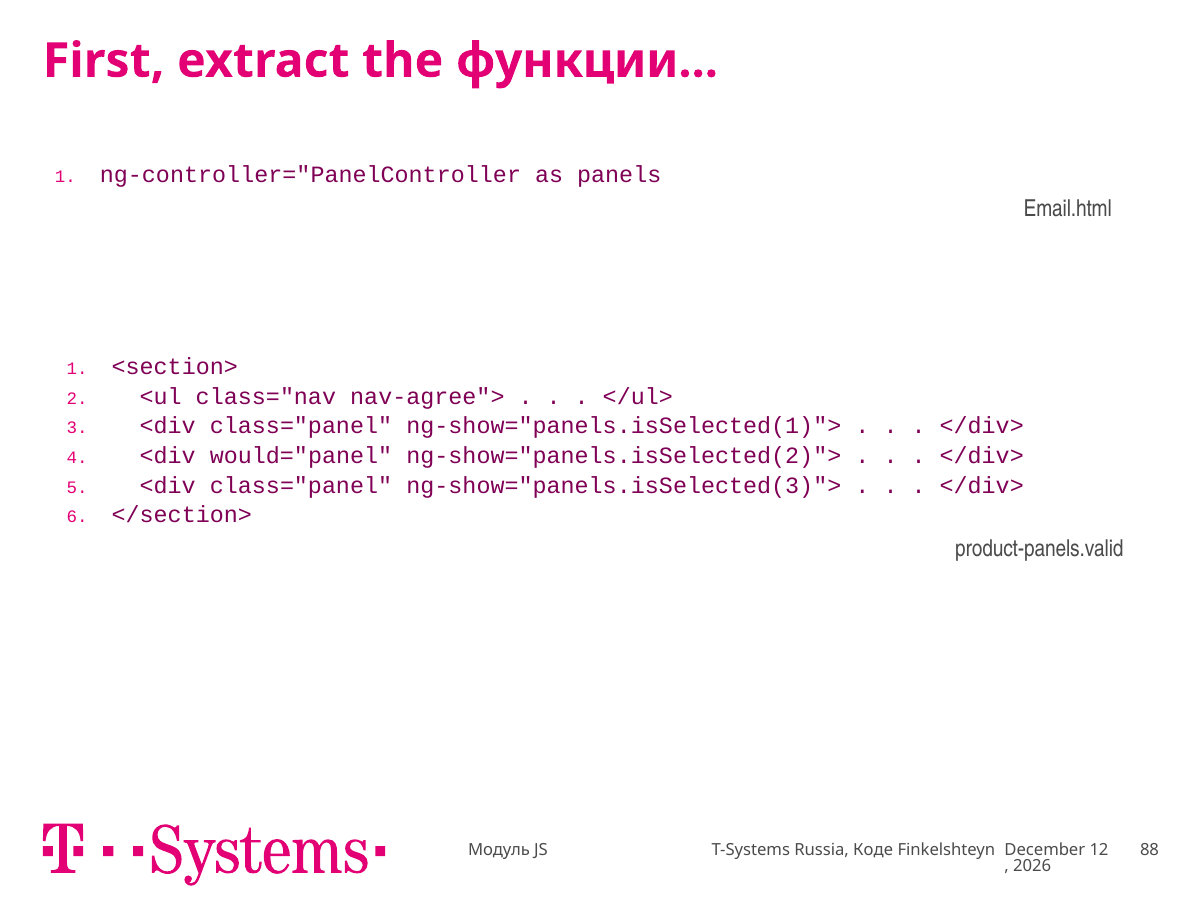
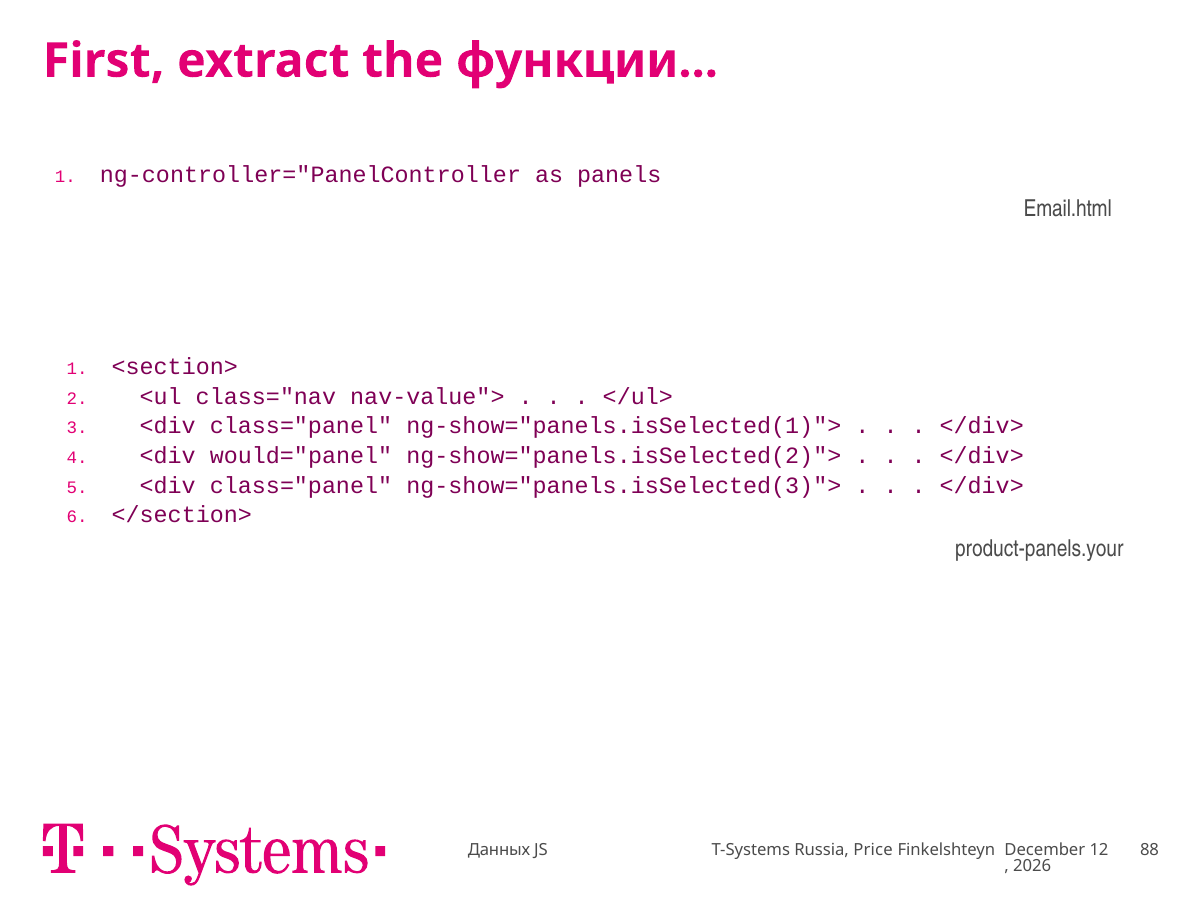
nav-agree">: nav-agree"> -> nav-value">
product-panels.valid: product-panels.valid -> product-panels.your
Модуль: Модуль -> Данных
Коде: Коде -> Price
